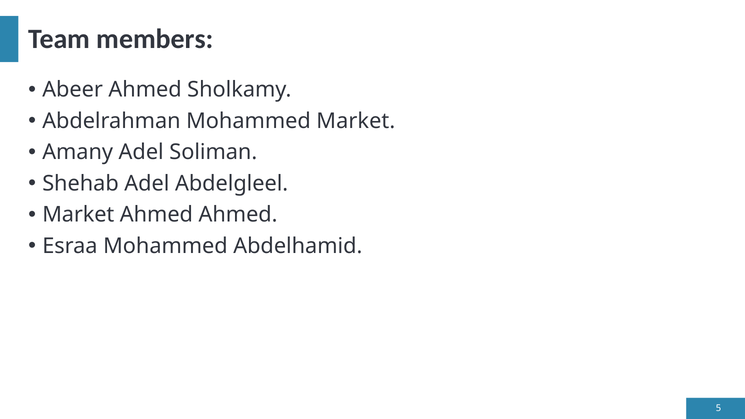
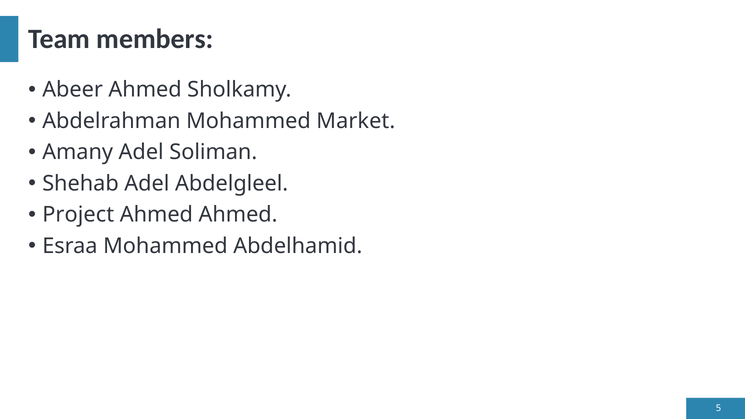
Market at (78, 215): Market -> Project
